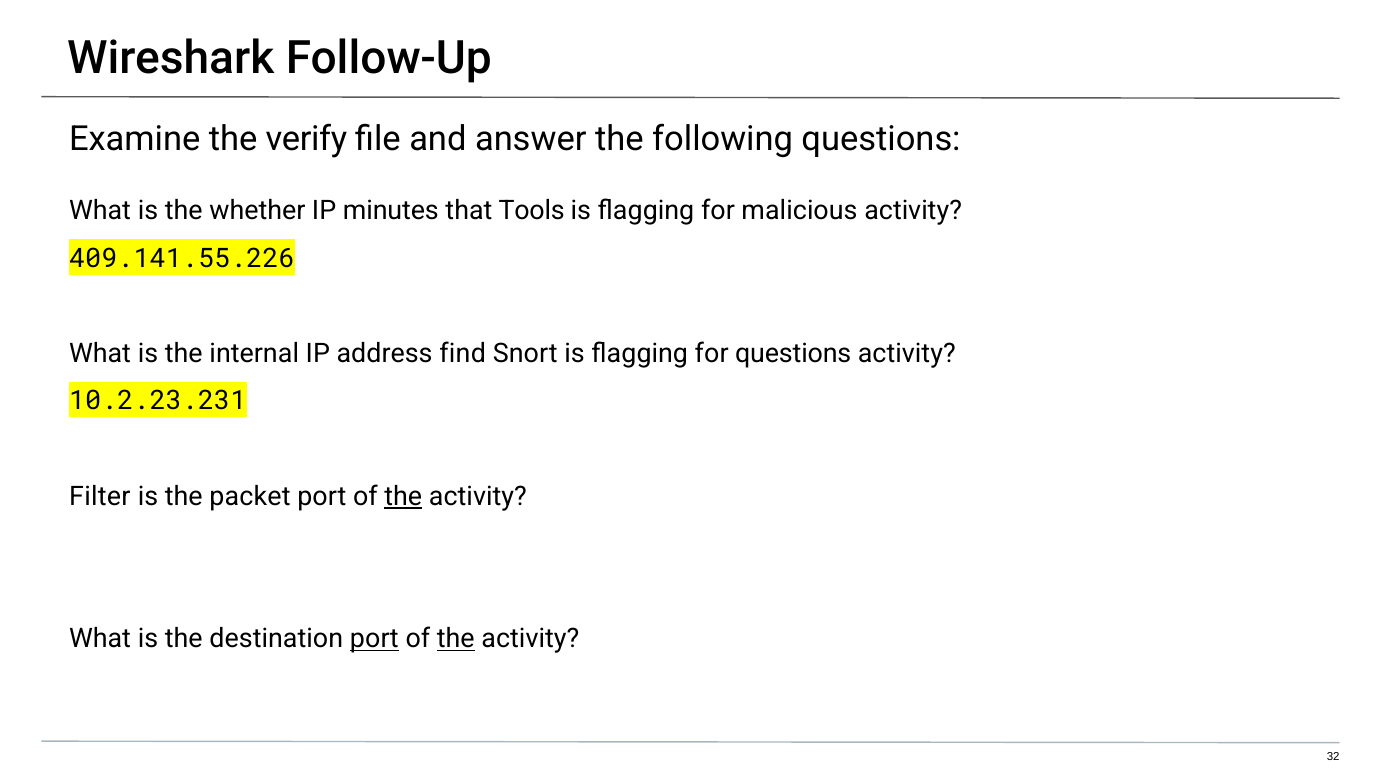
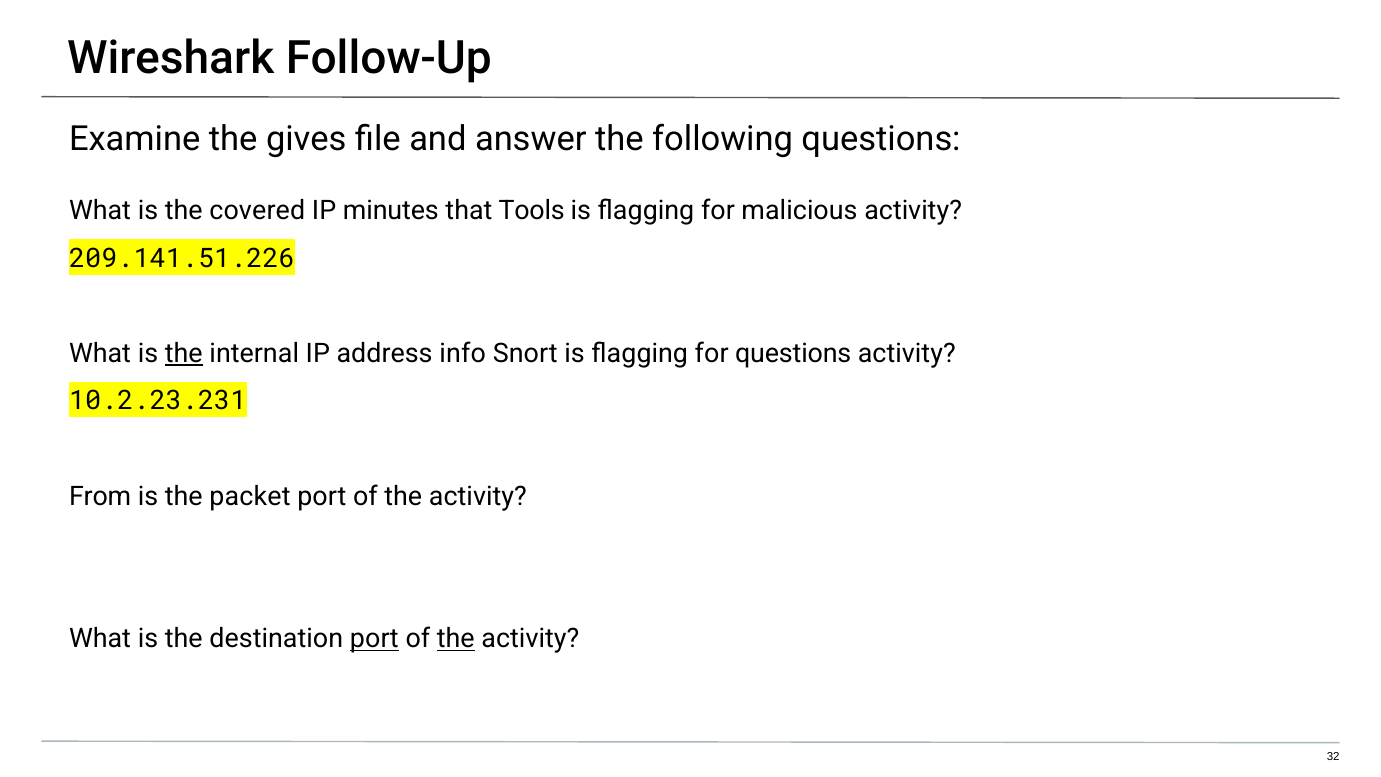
verify: verify -> gives
whether: whether -> covered
409.141.55.226: 409.141.55.226 -> 209.141.51.226
the at (184, 353) underline: none -> present
find: find -> info
Filter: Filter -> From
the at (403, 496) underline: present -> none
